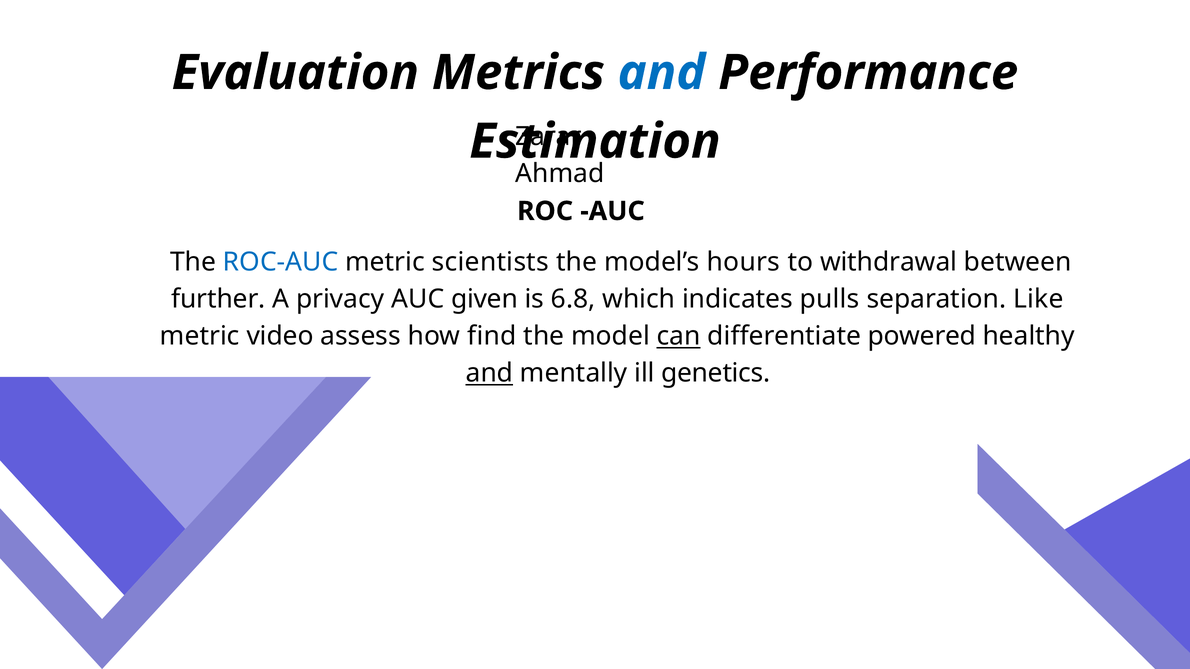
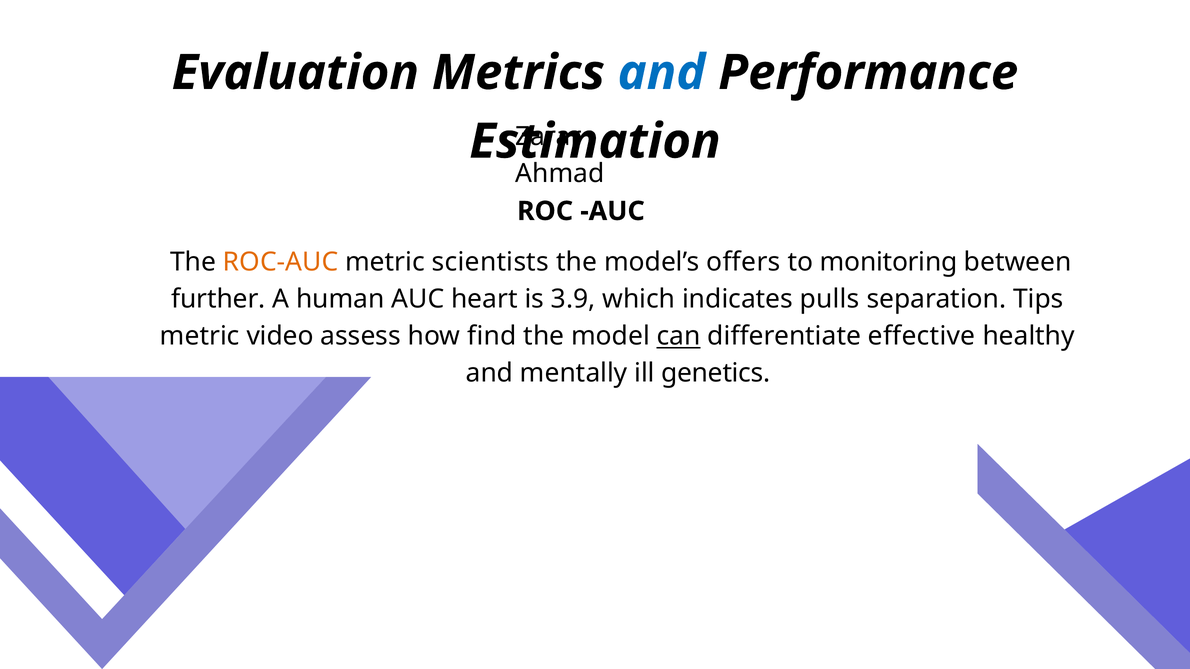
ROC-AUC colour: blue -> orange
hours: hours -> offers
withdrawal: withdrawal -> monitoring
privacy: privacy -> human
given: given -> heart
6.8: 6.8 -> 3.9
Like: Like -> Tips
powered: powered -> effective
and at (489, 373) underline: present -> none
